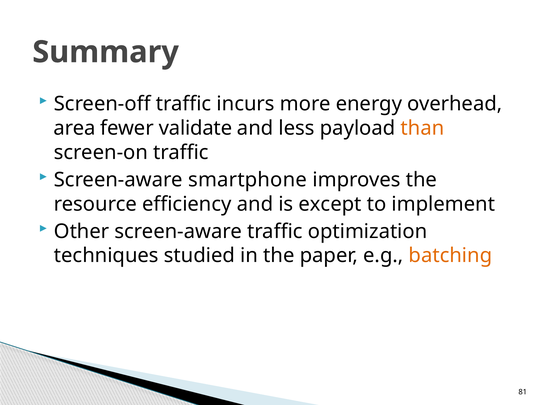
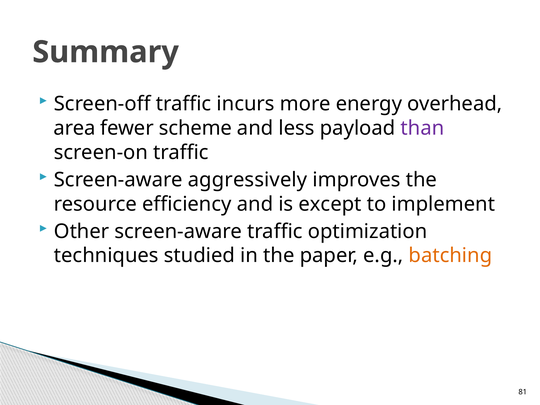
validate: validate -> scheme
than colour: orange -> purple
smartphone: smartphone -> aggressively
